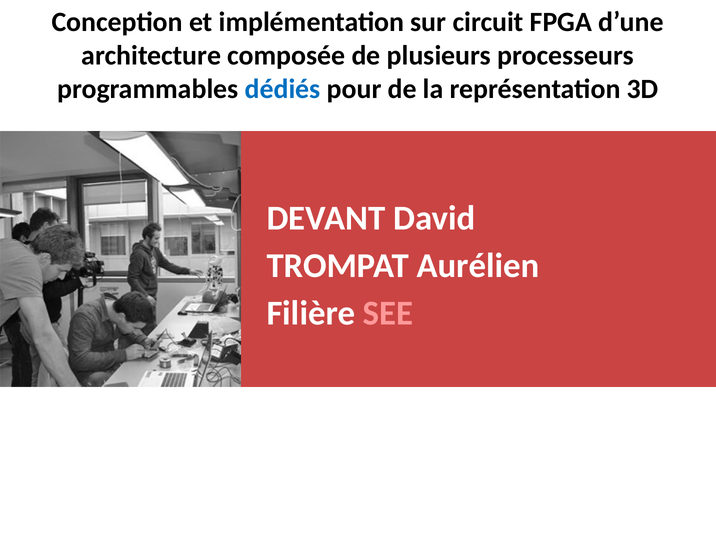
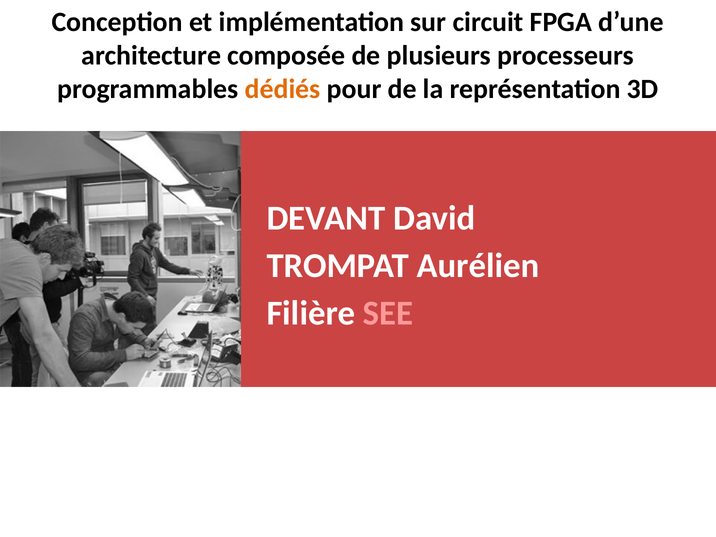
dédiés colour: blue -> orange
